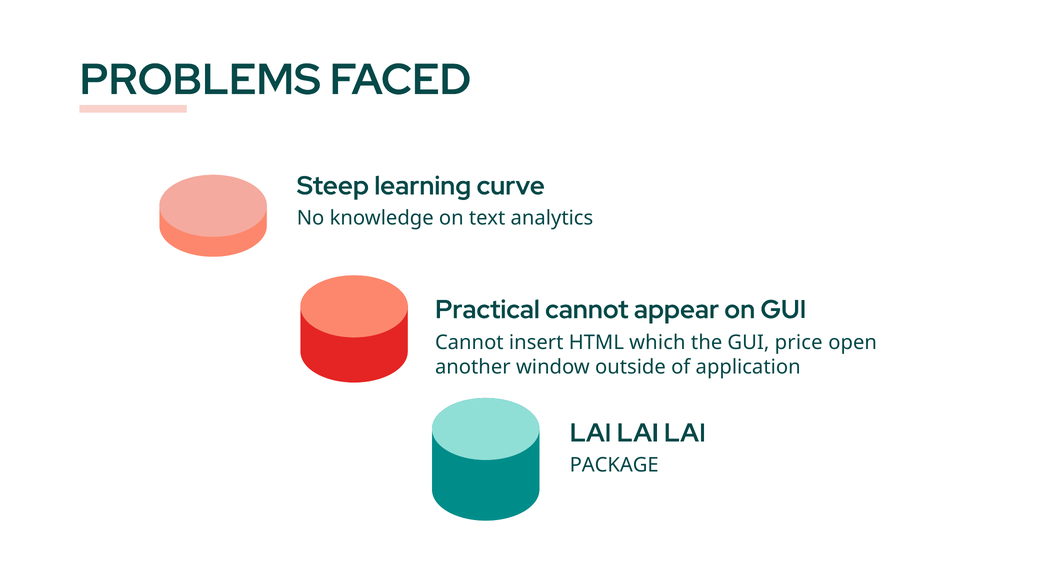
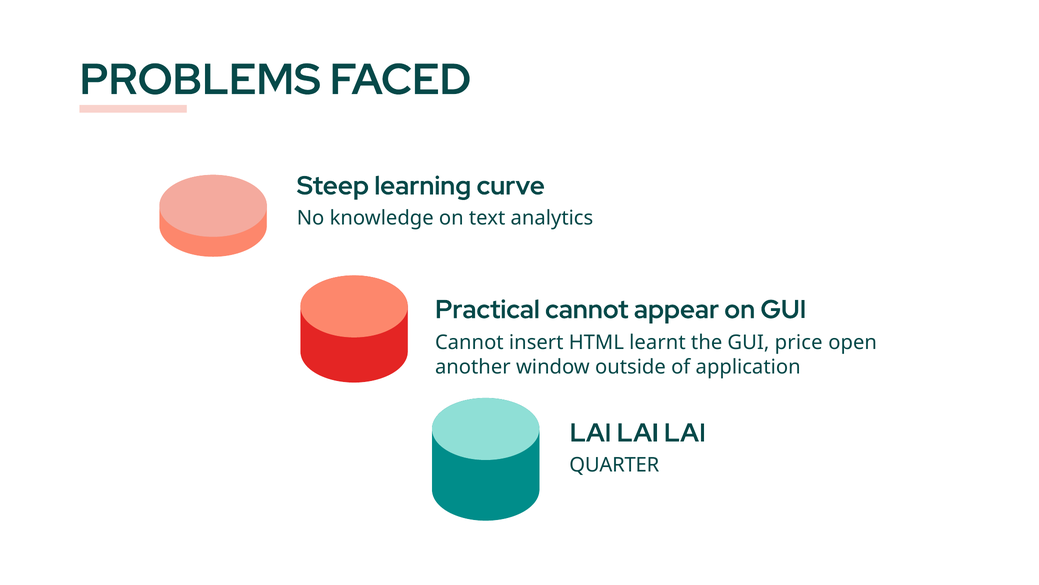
which: which -> learnt
PACKAGE: PACKAGE -> QUARTER
